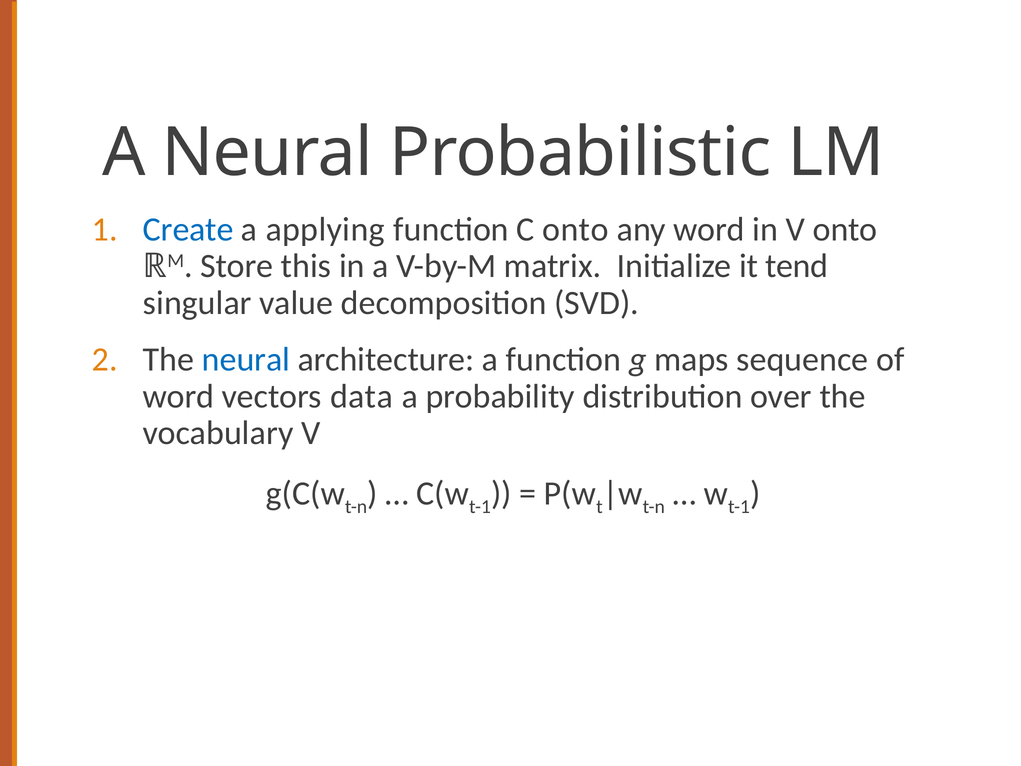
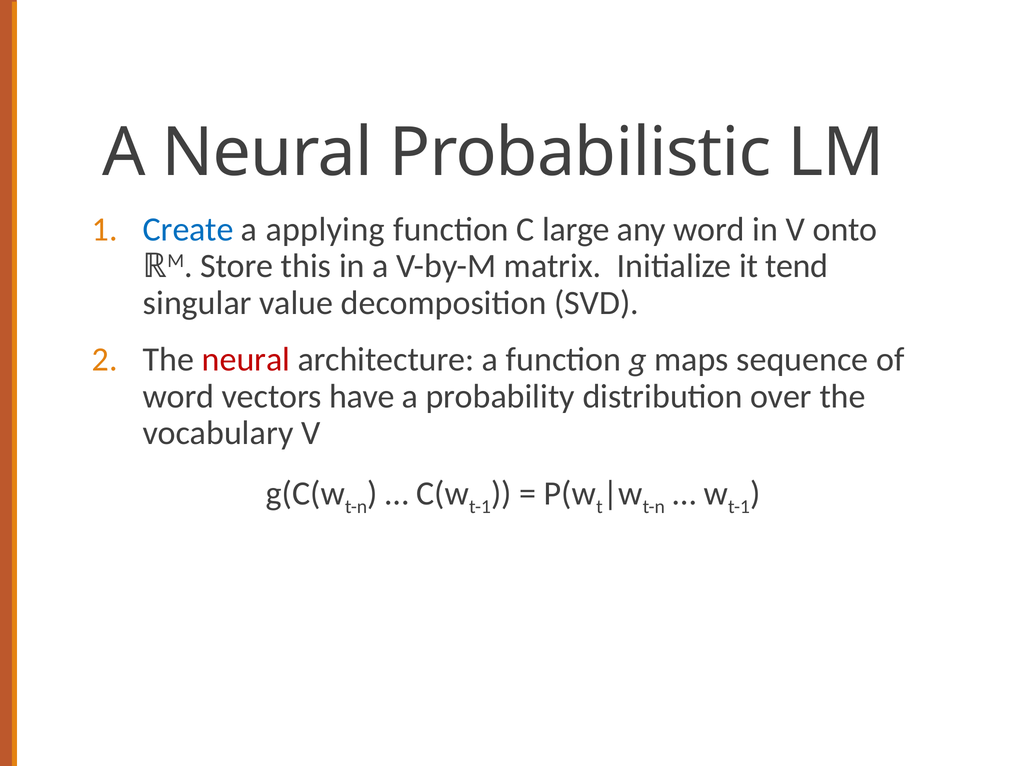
C onto: onto -> large
neural at (246, 359) colour: blue -> red
data: data -> have
